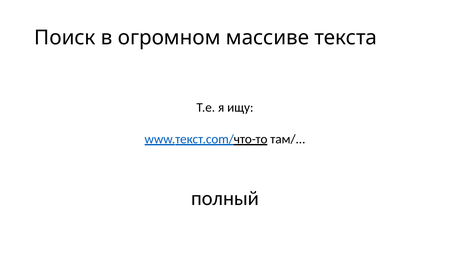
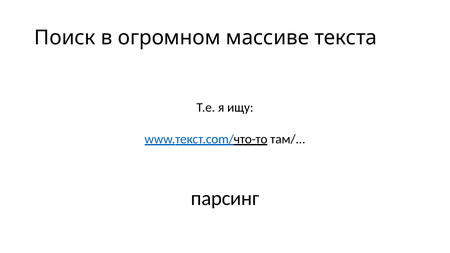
полный: полный -> парсинг
